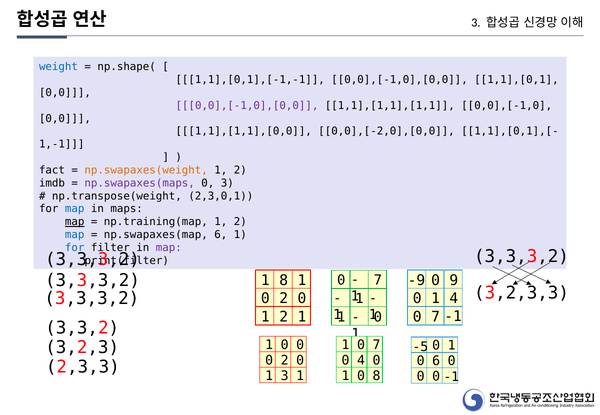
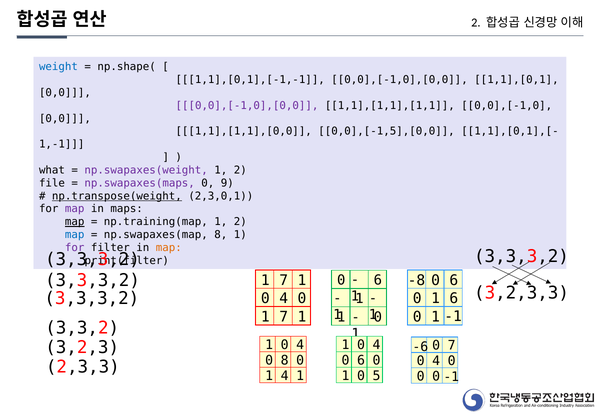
3 at (476, 23): 3 -> 2
0,0],[-2,0],[0,0: 0,0],[-2,0],[0,0 -> 0,0],[-1,5],[0,0
fact: fact -> what
np.swapaxes(weight colour: orange -> purple
imdb: imdb -> file
0 3: 3 -> 9
np.transpose(weight underline: none -> present
map at (75, 209) colour: blue -> purple
np.swapaxes(map 6: 6 -> 8
for at (75, 248) colour: blue -> purple
map at (169, 248) colour: purple -> orange
8 at (284, 280): 8 -> 7
9 at (454, 280): 9 -> 6
-9: -9 -> -8
7 at (378, 281): 7 -> 6
2 at (284, 299): 2 -> 4
1 4: 4 -> 6
2 at (284, 317): 2 -> 7
7 at (436, 317): 7 -> 1
0 at (300, 345): 0 -> 4
7 at (376, 345): 7 -> 4
1 at (452, 346): 1 -> 7
-5: -5 -> -6
2 at (285, 361): 2 -> 8
4 at (361, 361): 4 -> 6
6 at (436, 361): 6 -> 4
1 3: 3 -> 4
0 8: 8 -> 5
